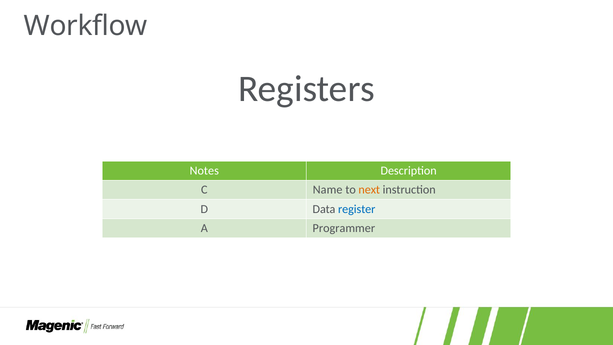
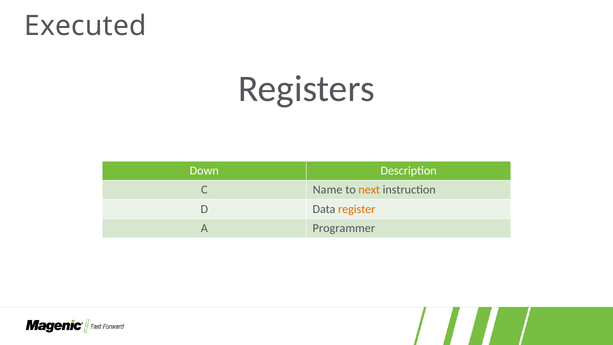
Workflow: Workflow -> Executed
Notes: Notes -> Down
register colour: blue -> orange
